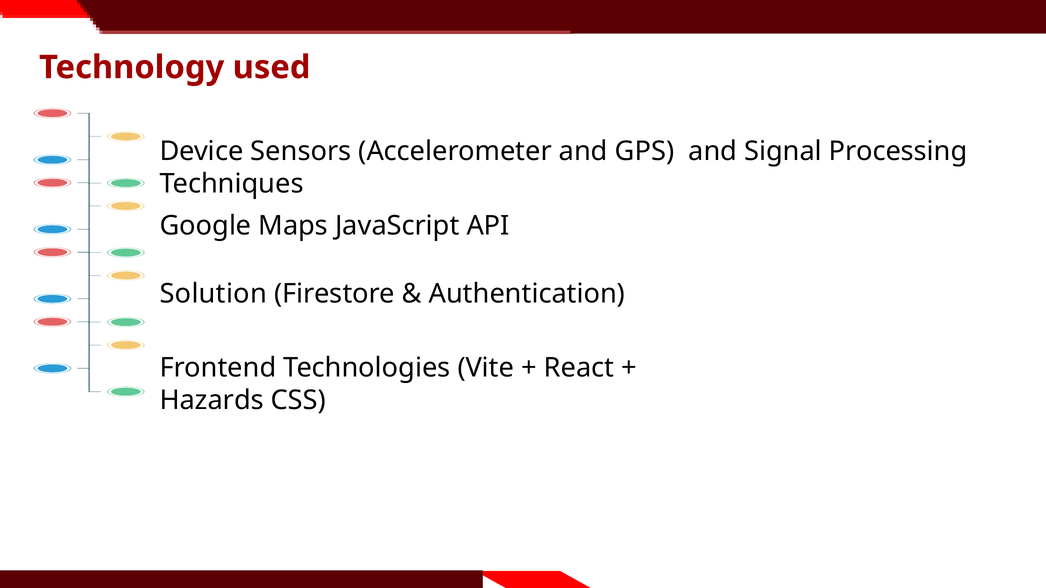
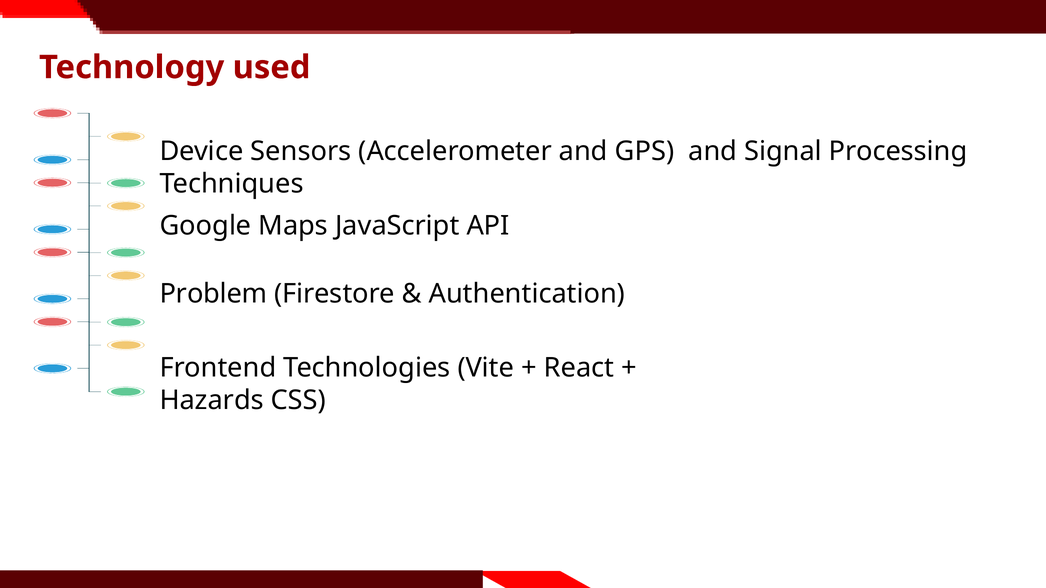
Solution: Solution -> Problem
